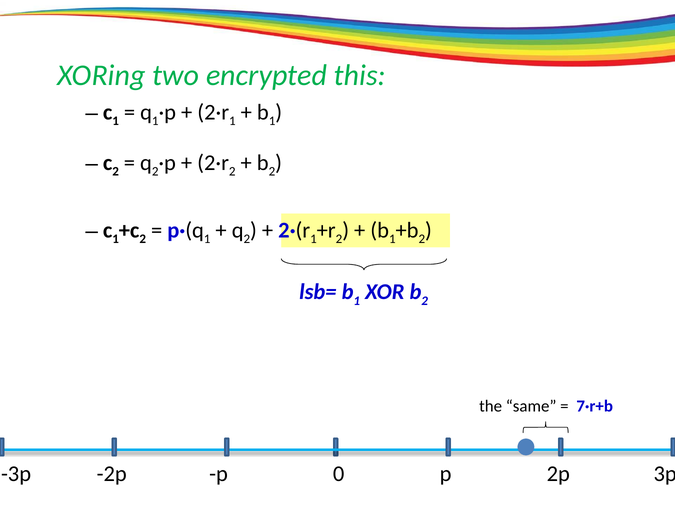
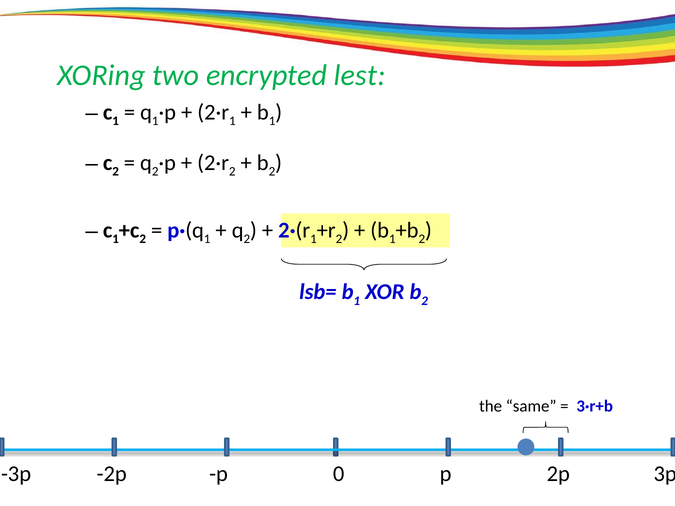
this: this -> lest
7·r+b: 7·r+b -> 3·r+b
